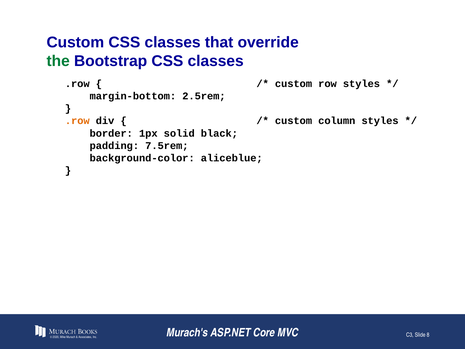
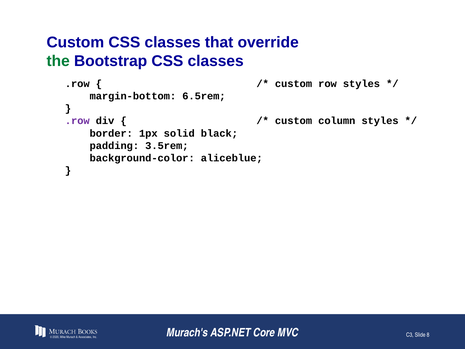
2.5rem: 2.5rem -> 6.5rem
.row at (77, 121) colour: orange -> purple
7.5rem: 7.5rem -> 3.5rem
